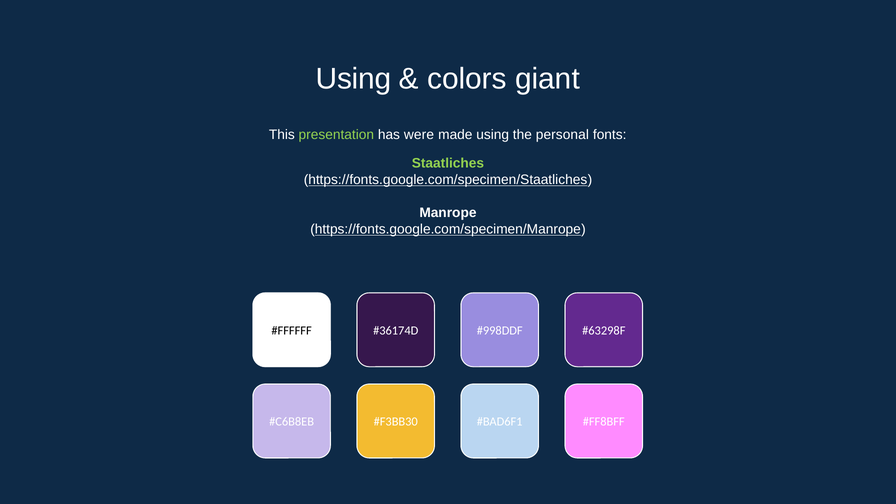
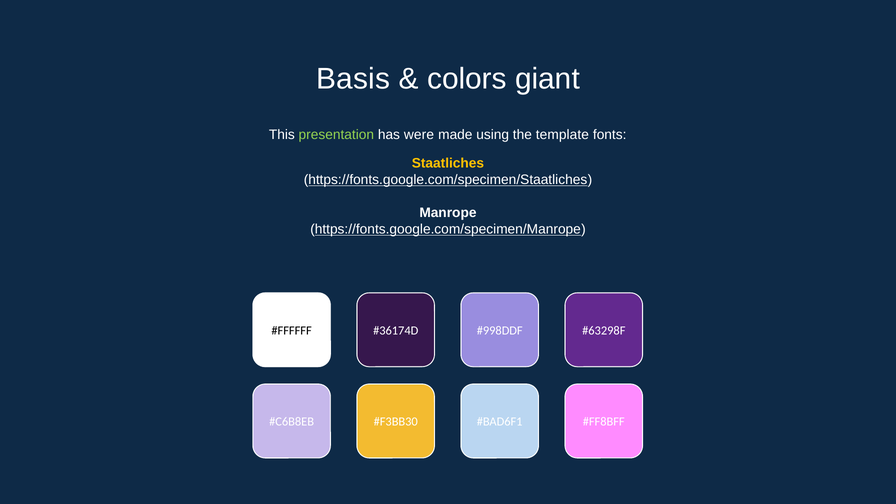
Using at (354, 79): Using -> Basis
personal: personal -> template
Staatliches colour: light green -> yellow
